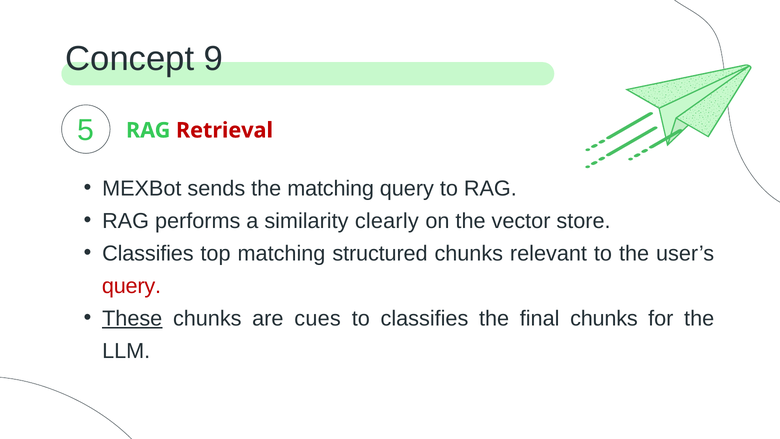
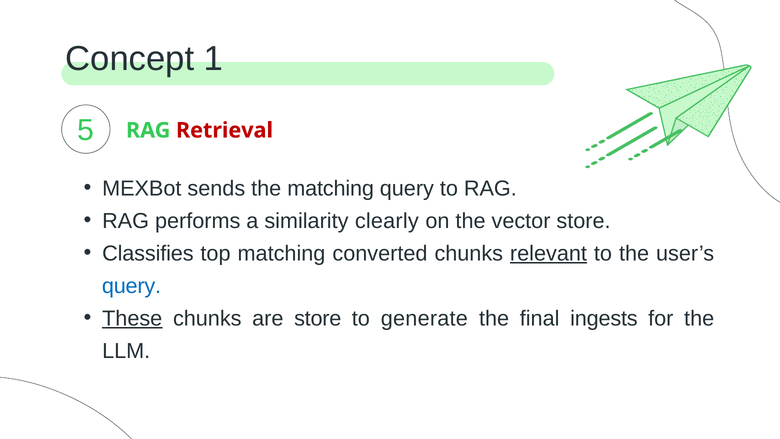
9: 9 -> 1
structured: structured -> converted
relevant underline: none -> present
query at (132, 286) colour: red -> blue
are cues: cues -> store
to classifies: classifies -> generate
final chunks: chunks -> ingests
